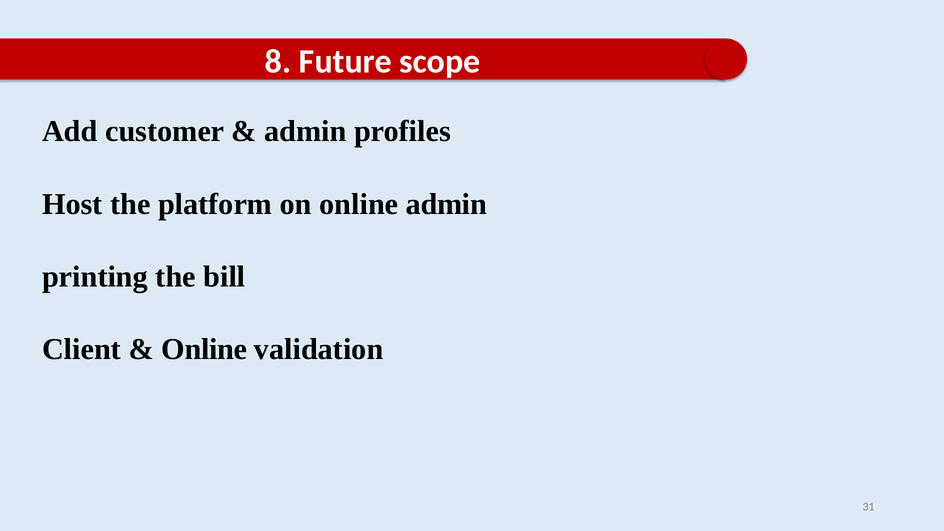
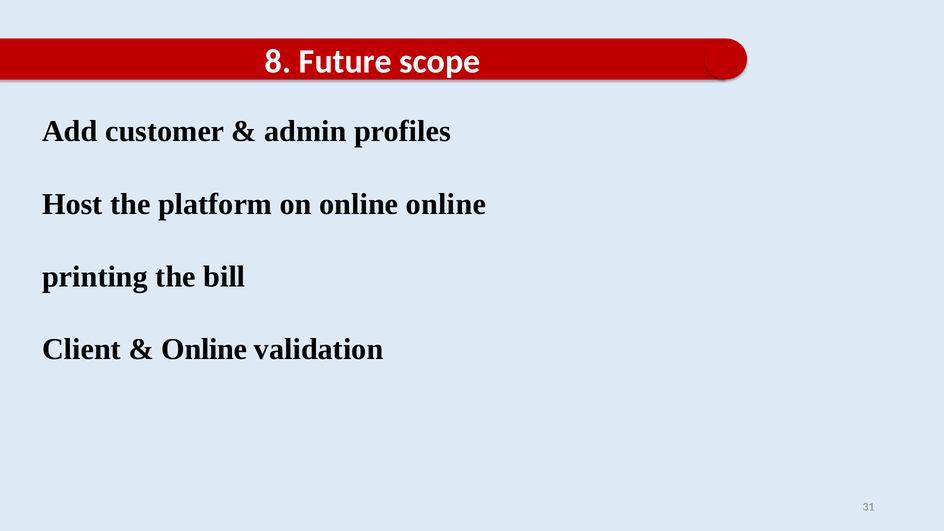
online admin: admin -> online
